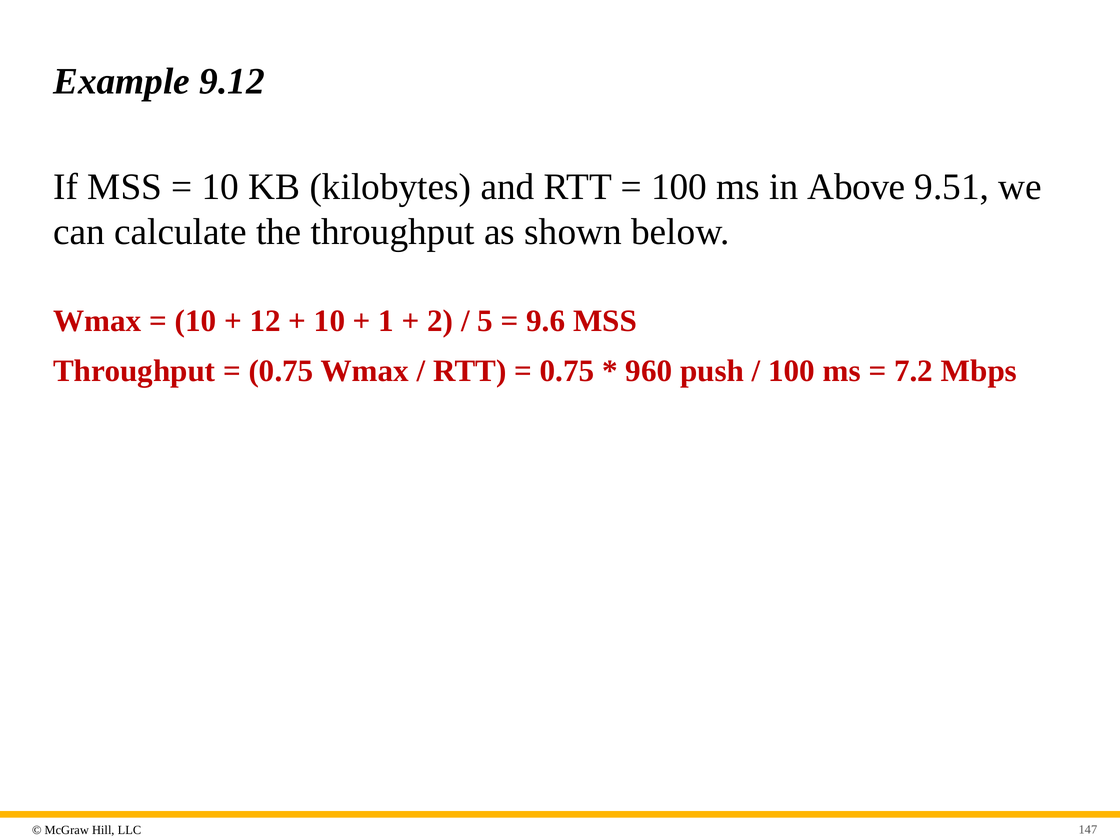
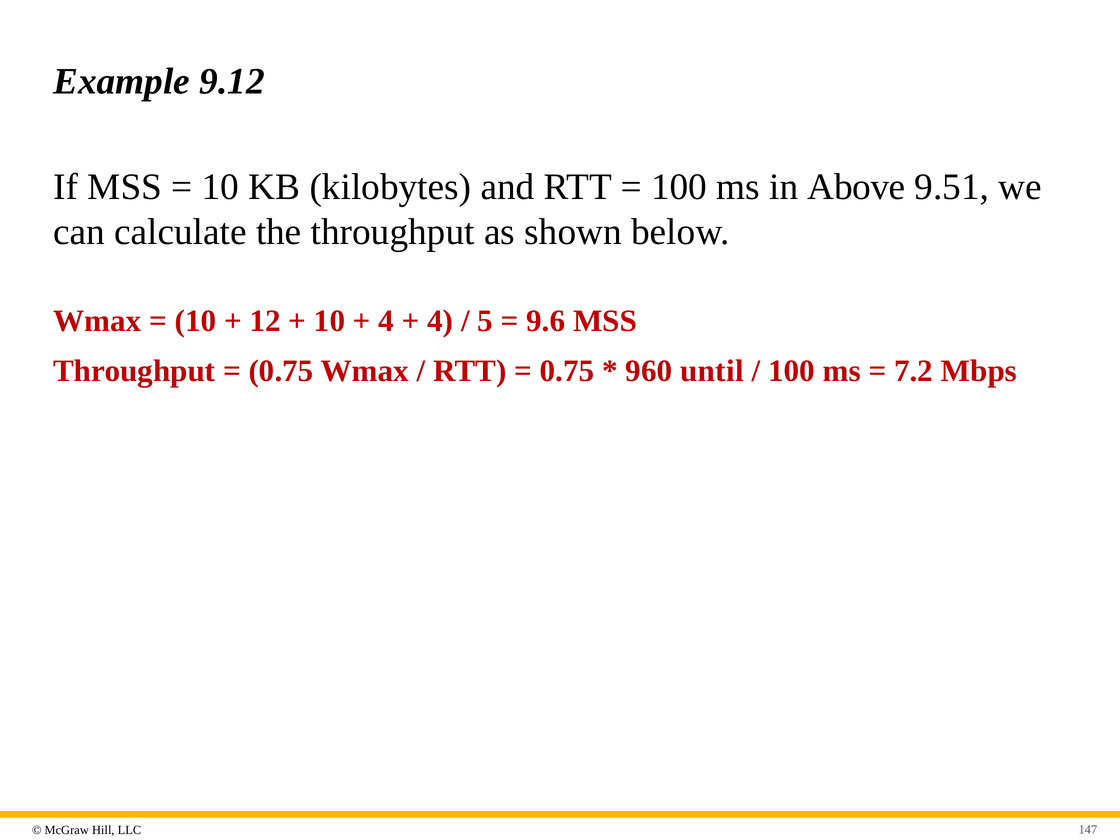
1 at (386, 321): 1 -> 4
2 at (440, 321): 2 -> 4
push: push -> until
